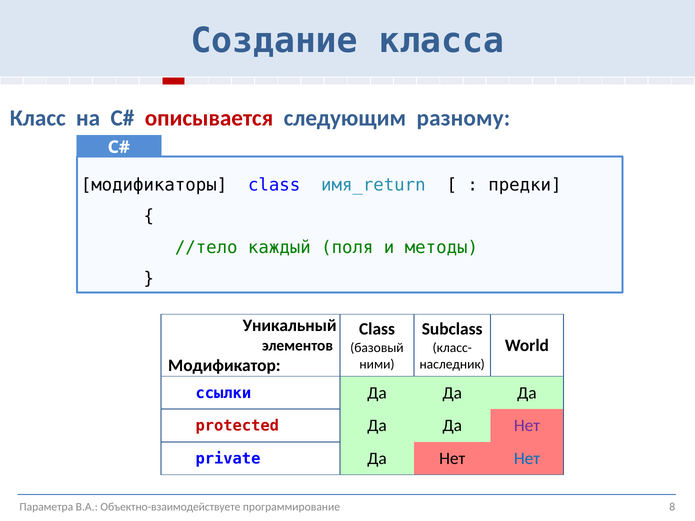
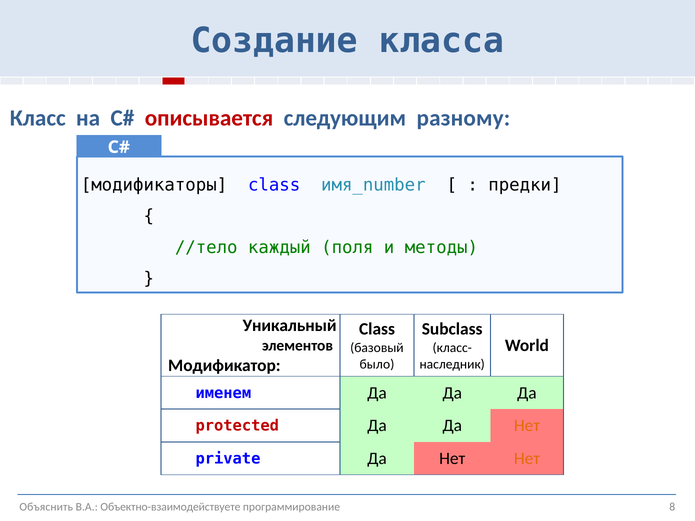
имя_return: имя_return -> имя_number
ними: ними -> было
ссылки: ссылки -> именем
Нет at (527, 426) colour: purple -> orange
Нет at (527, 459) colour: blue -> orange
Параметра: Параметра -> Объяснить
